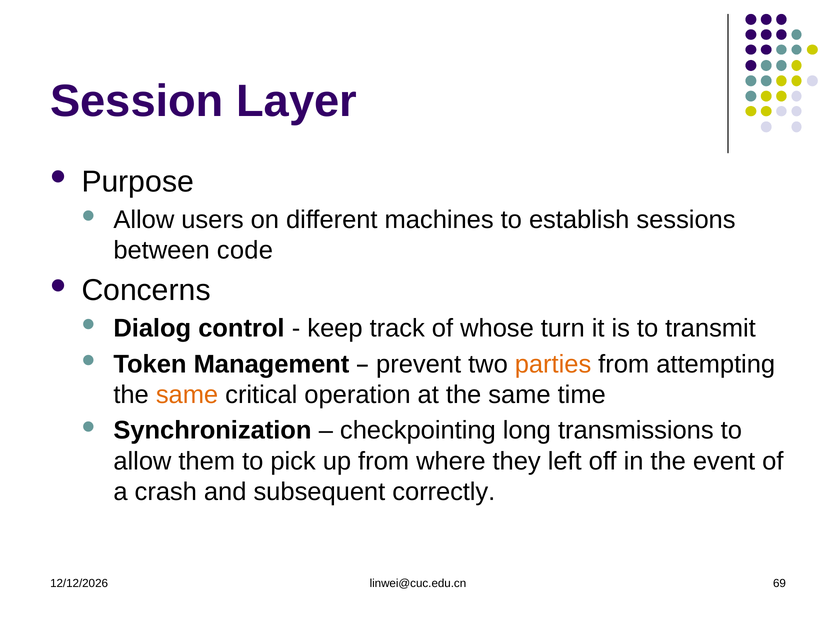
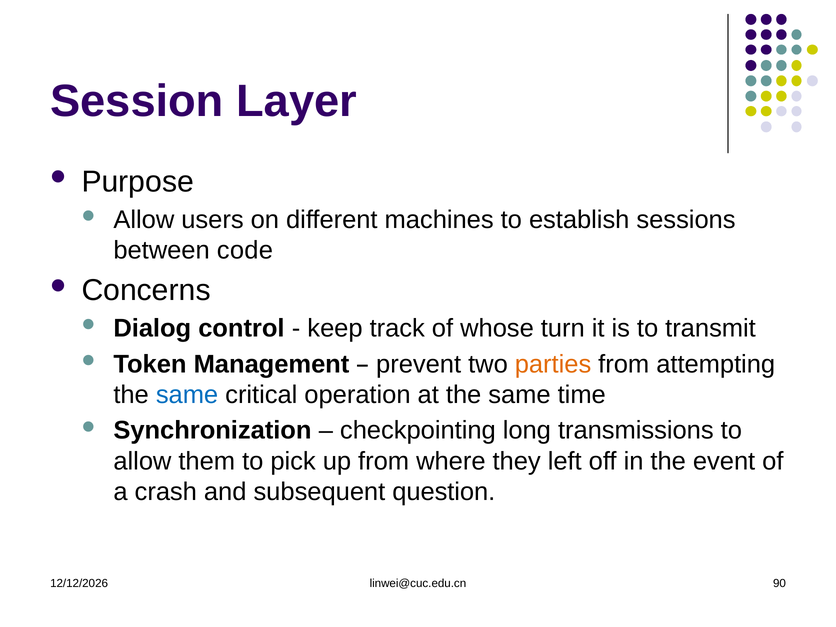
same at (187, 395) colour: orange -> blue
correctly: correctly -> question
69: 69 -> 90
